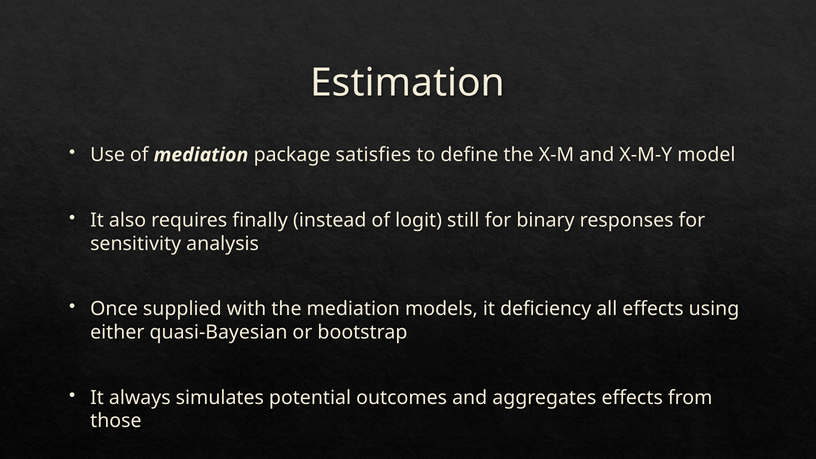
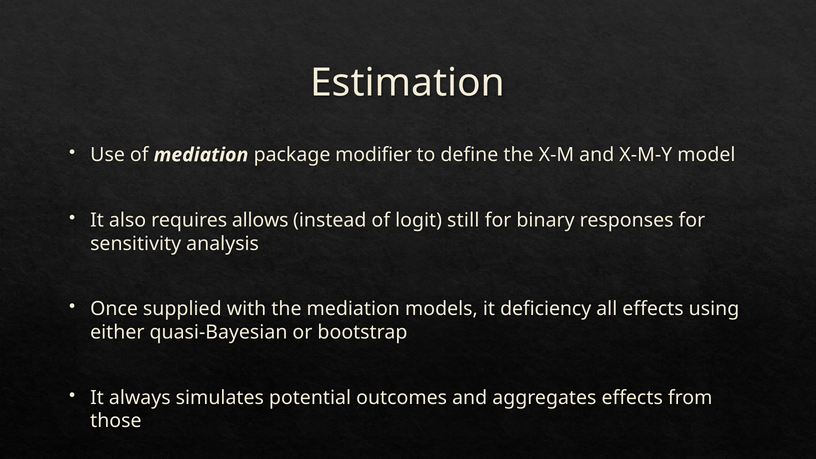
satisfies: satisfies -> modifier
finally: finally -> allows
